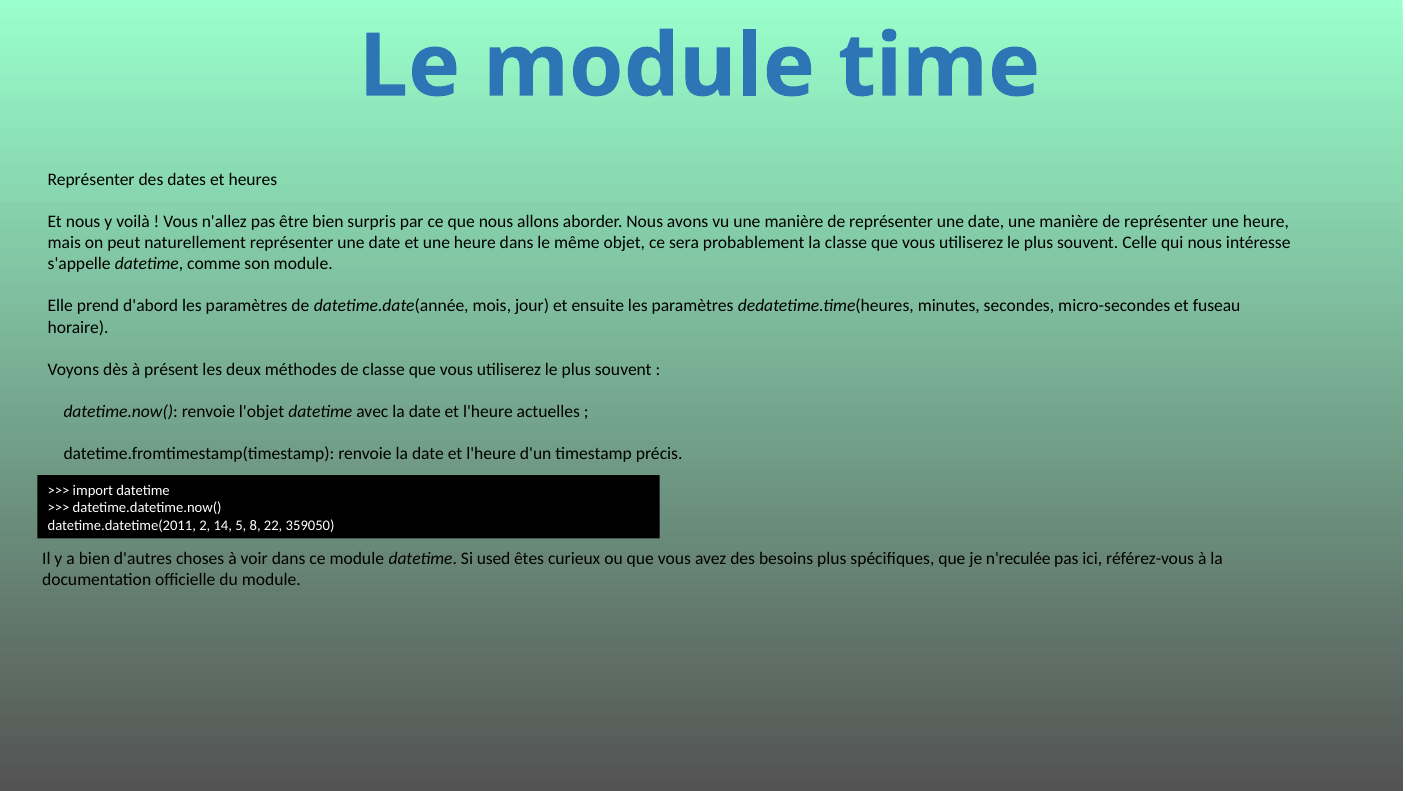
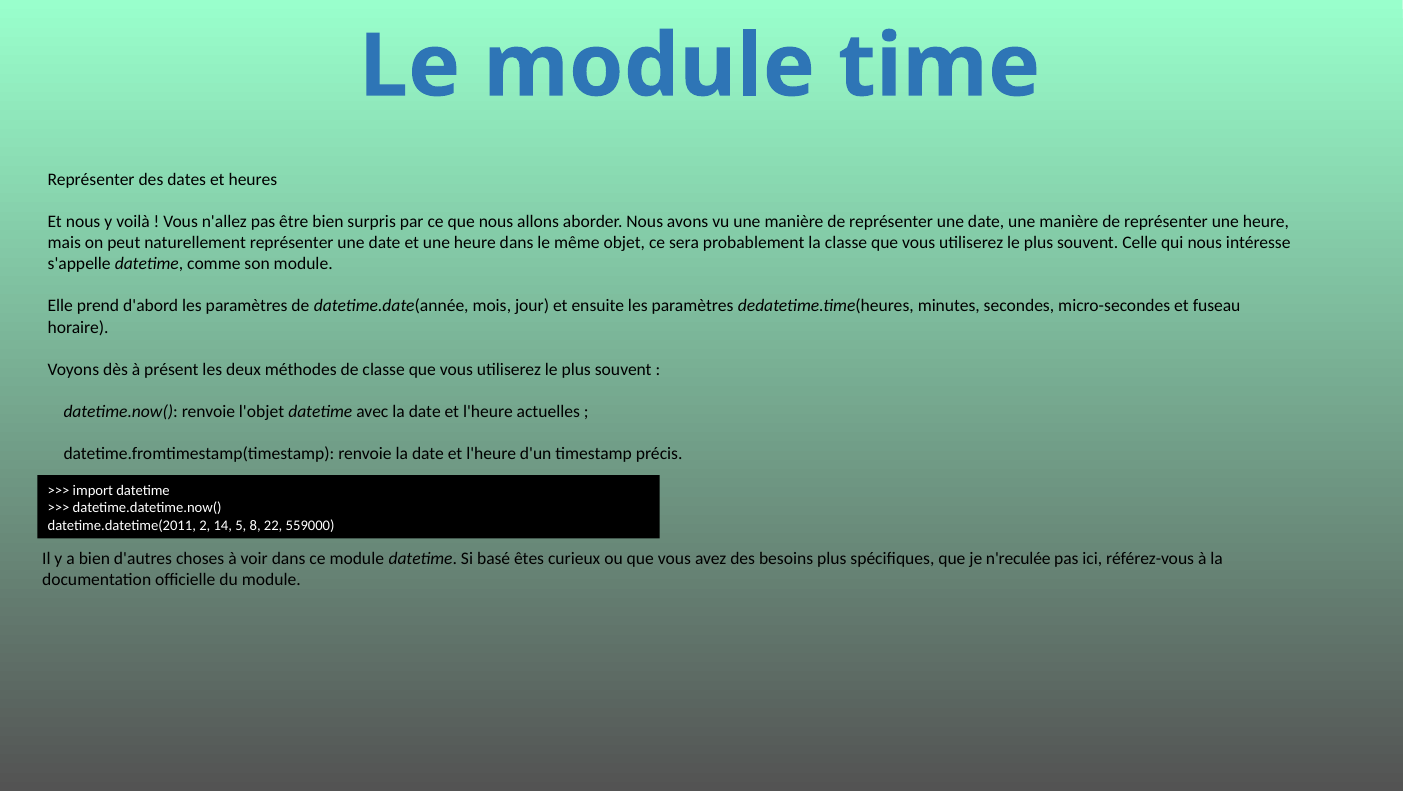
359050: 359050 -> 559000
used: used -> basé
